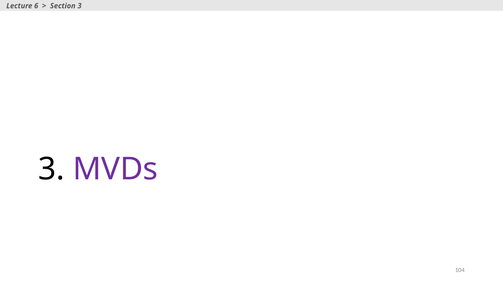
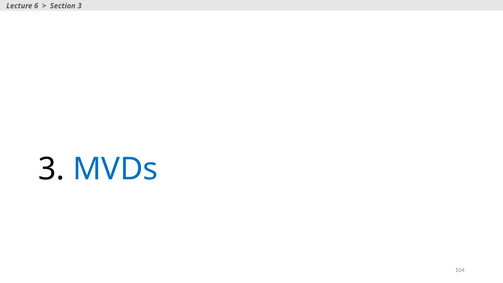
MVDs colour: purple -> blue
